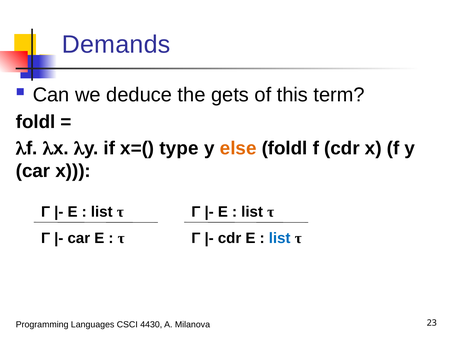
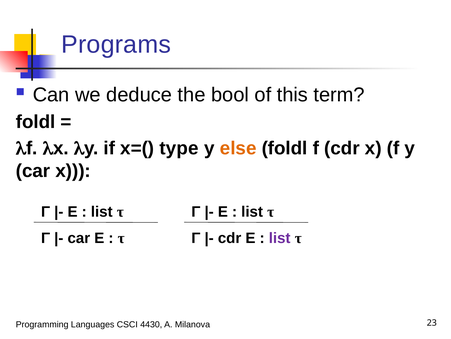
Demands: Demands -> Programs
gets: gets -> bool
list at (280, 238) colour: blue -> purple
